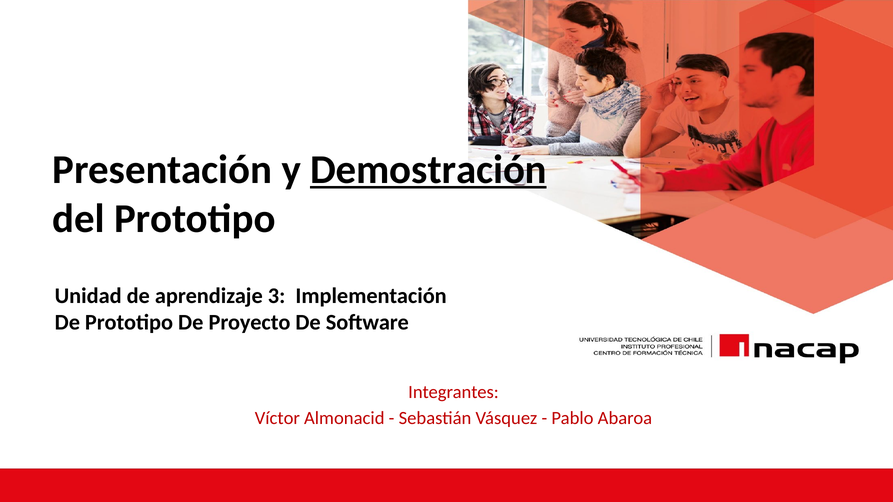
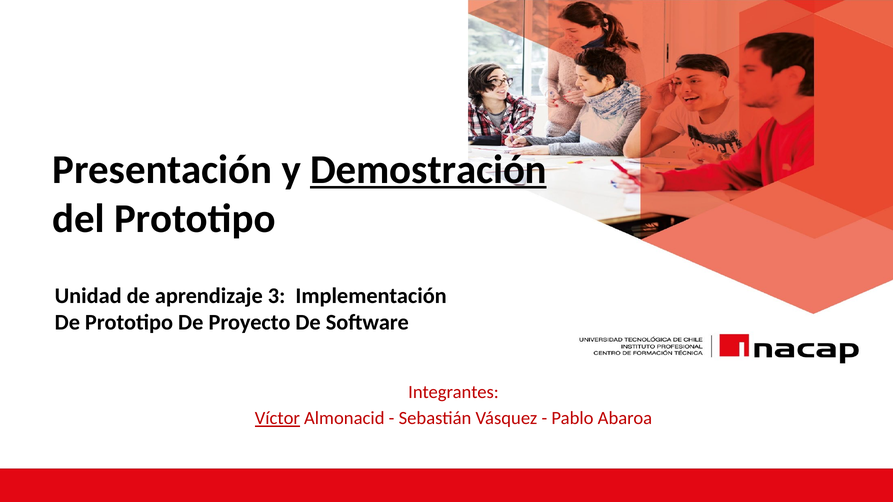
Víctor underline: none -> present
